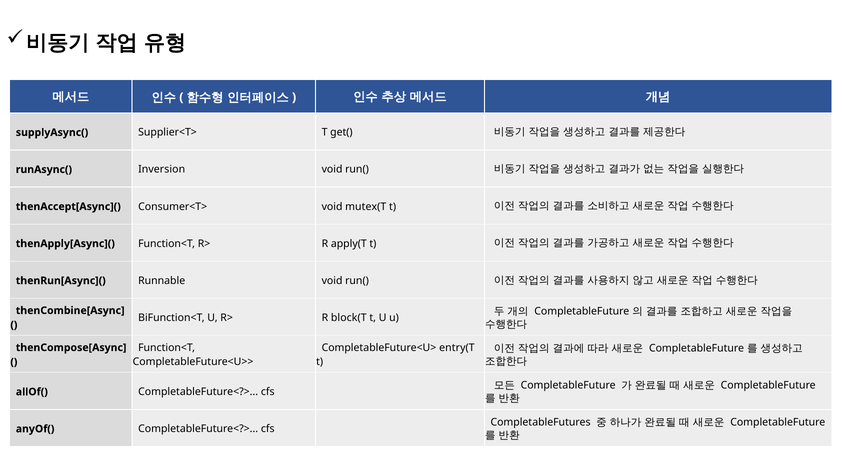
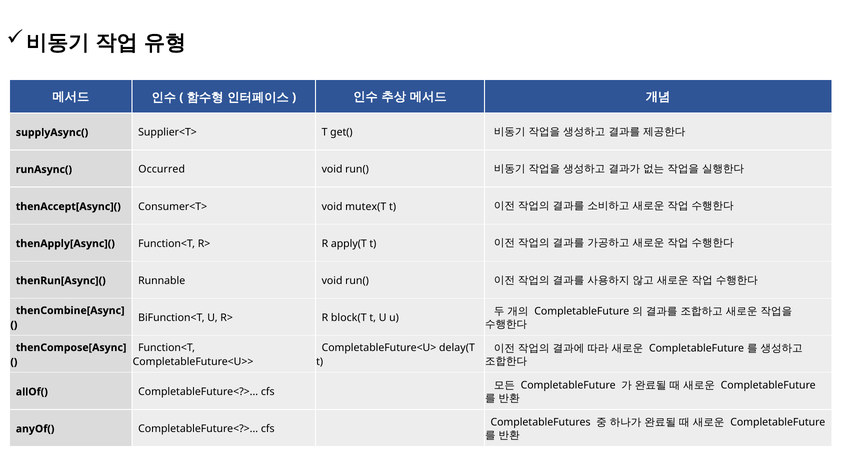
Inversion: Inversion -> Occurred
entry(T: entry(T -> delay(T
